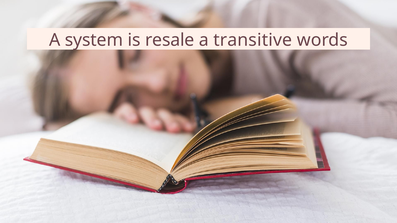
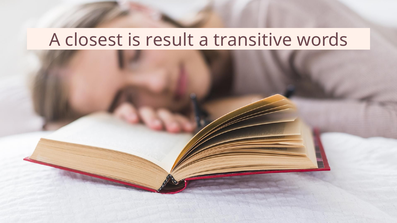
system: system -> closest
resale: resale -> result
